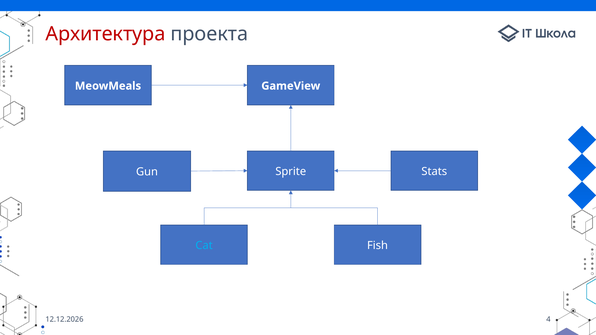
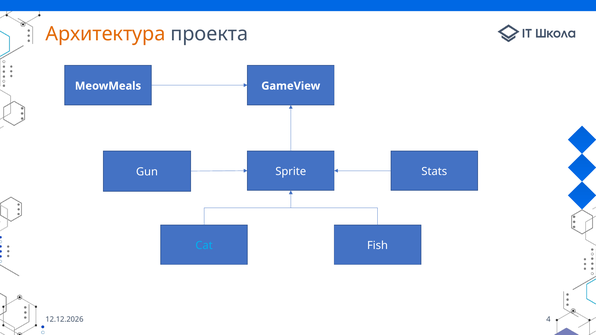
Архитектура colour: red -> orange
